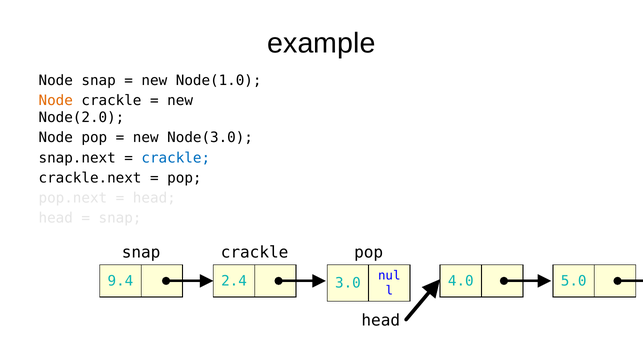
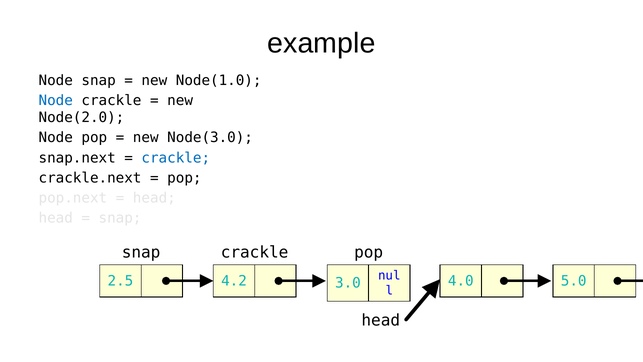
Node at (56, 101) colour: orange -> blue
9.4: 9.4 -> 2.5
2.4: 2.4 -> 4.2
